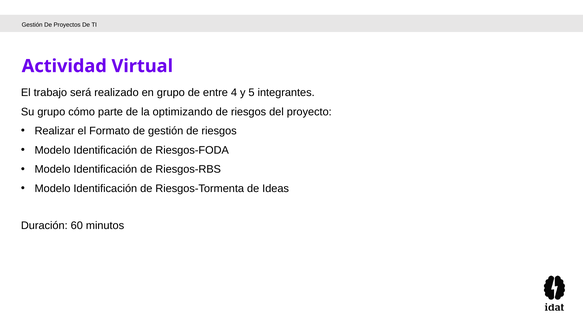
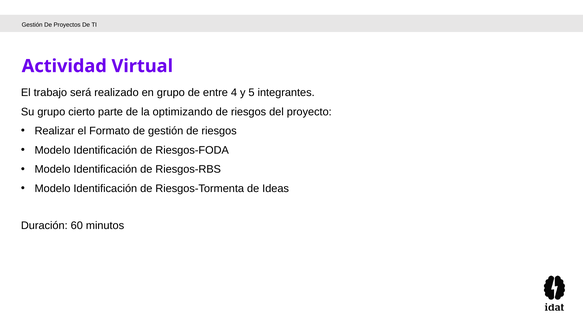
cómo: cómo -> cierto
